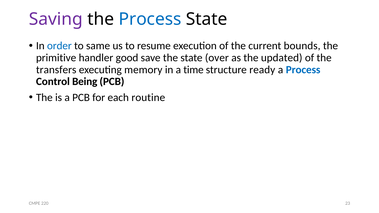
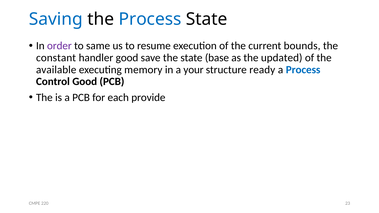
Saving colour: purple -> blue
order colour: blue -> purple
primitive: primitive -> constant
over: over -> base
transfers: transfers -> available
time: time -> your
Control Being: Being -> Good
routine: routine -> provide
